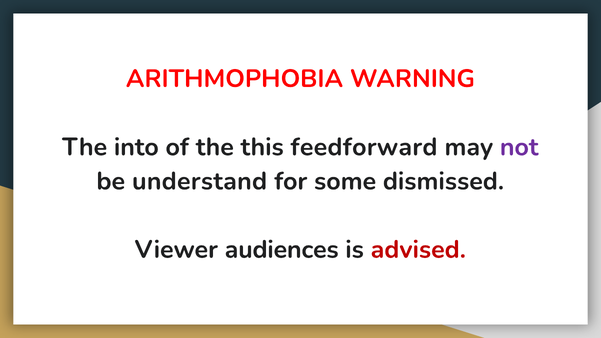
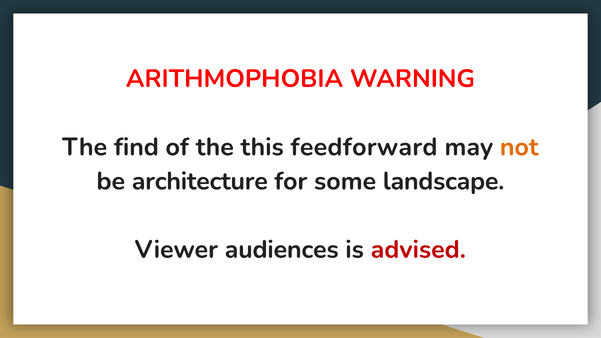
into: into -> find
not colour: purple -> orange
understand: understand -> architecture
dismissed: dismissed -> landscape
